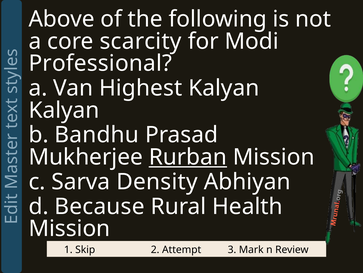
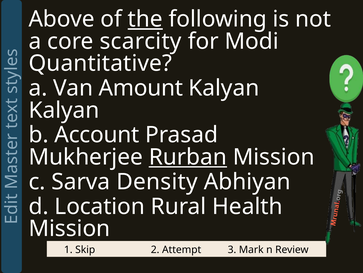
the underline: none -> present
Professional: Professional -> Quantitative
Highest: Highest -> Amount
Bandhu: Bandhu -> Account
Because: Because -> Location
